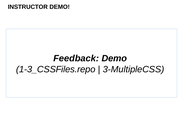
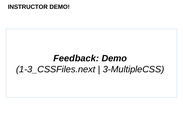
1-3_CSSFiles.repo: 1-3_CSSFiles.repo -> 1-3_CSSFiles.next
